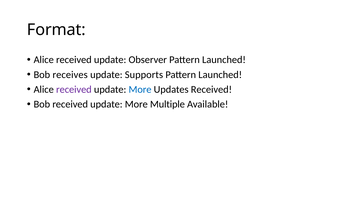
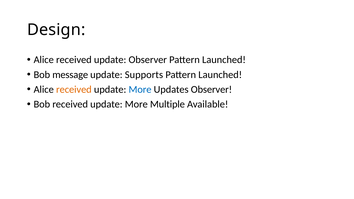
Format: Format -> Design
receives: receives -> message
received at (74, 90) colour: purple -> orange
Updates Received: Received -> Observer
